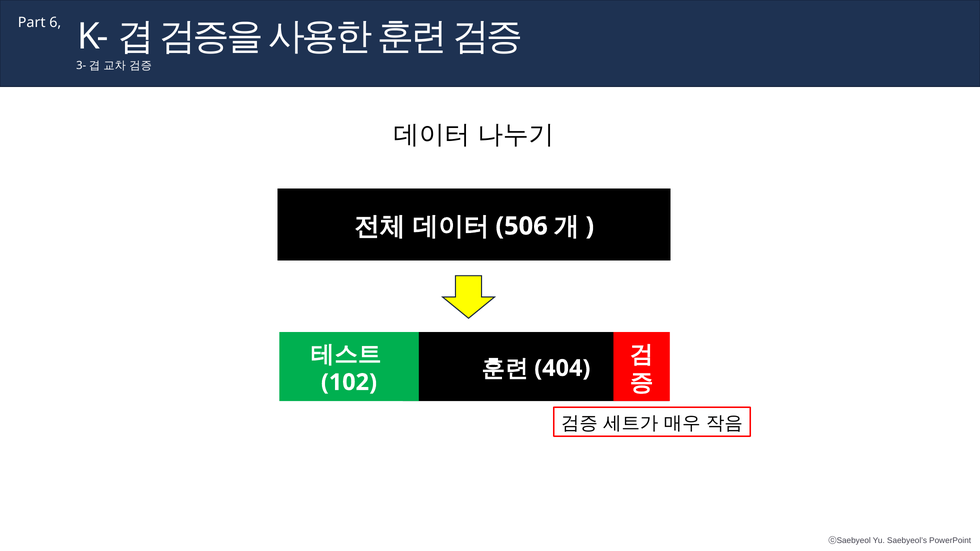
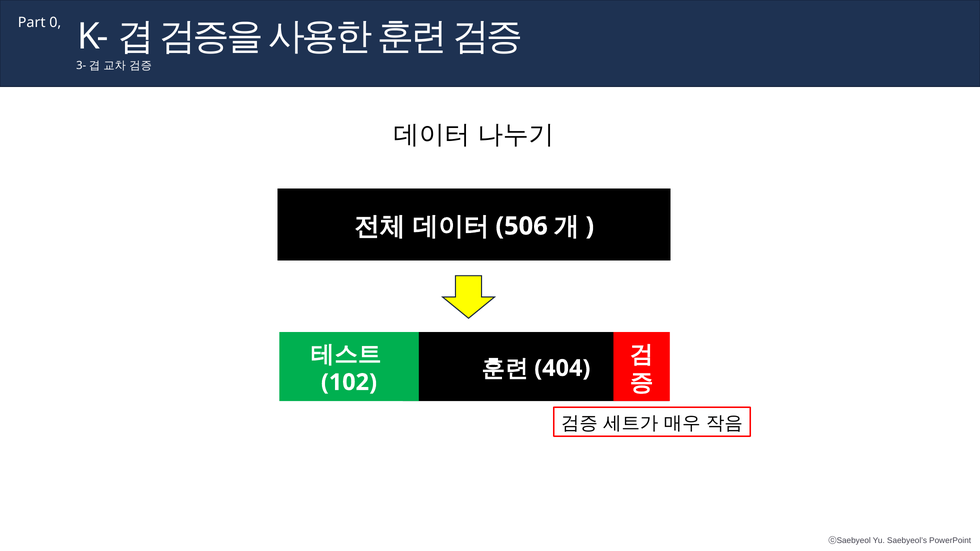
6: 6 -> 0
